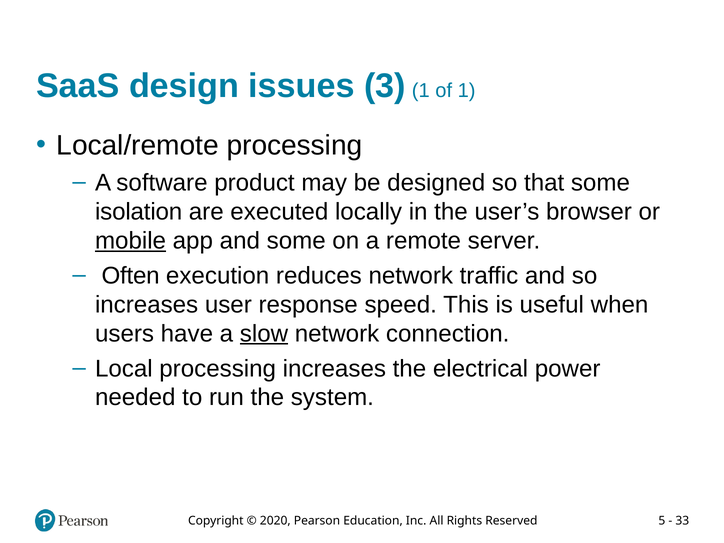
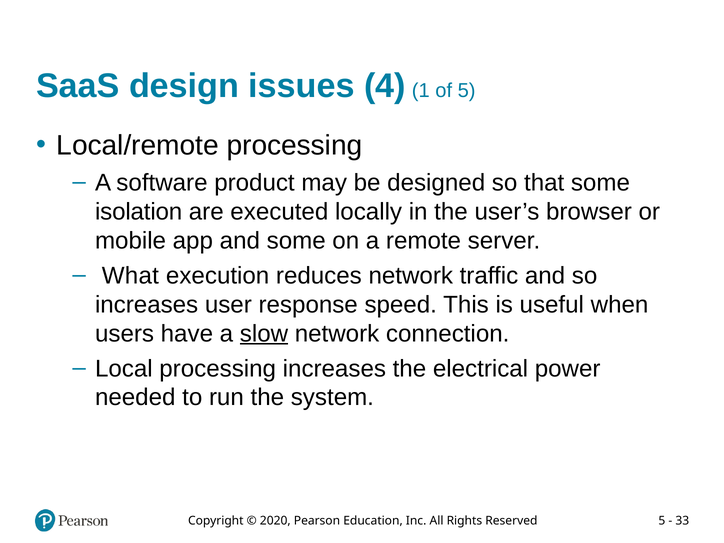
3: 3 -> 4
of 1: 1 -> 5
mobile underline: present -> none
Often: Often -> What
